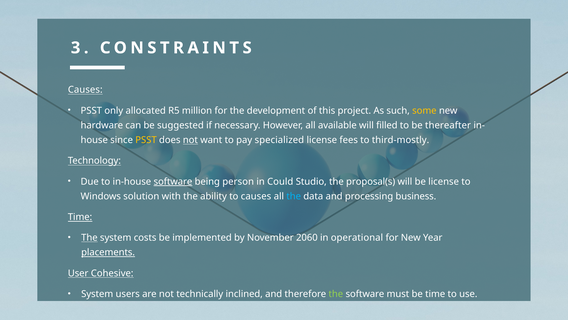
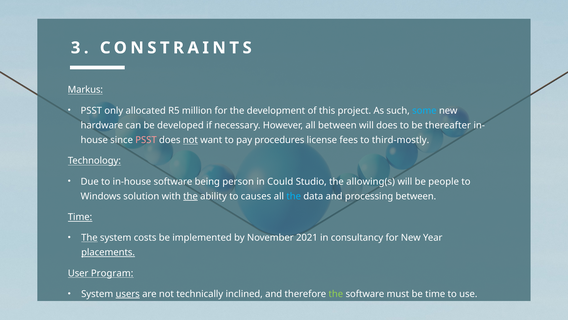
Causes at (85, 90): Causes -> Markus
some colour: yellow -> light blue
suggested: suggested -> developed
all available: available -> between
will filled: filled -> does
PSST at (146, 140) colour: yellow -> pink
specialized: specialized -> procedures
software at (173, 181) underline: present -> none
proposal(s: proposal(s -> allowing(s
be license: license -> people
the at (191, 196) underline: none -> present
processing business: business -> between
2060: 2060 -> 2021
operational: operational -> consultancy
Cohesive: Cohesive -> Program
users underline: none -> present
